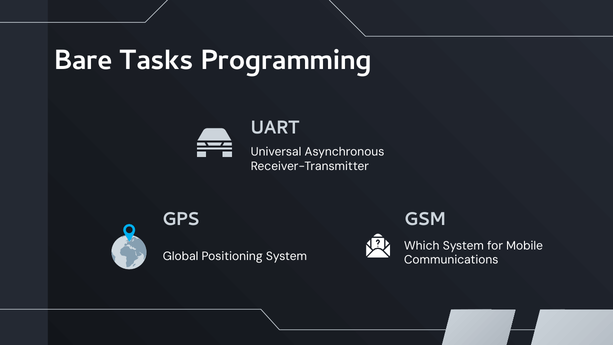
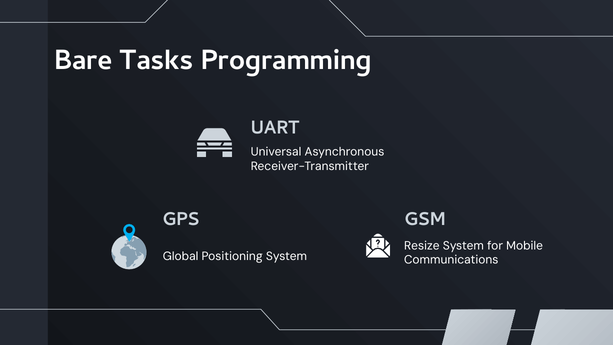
Which: Which -> Resize
